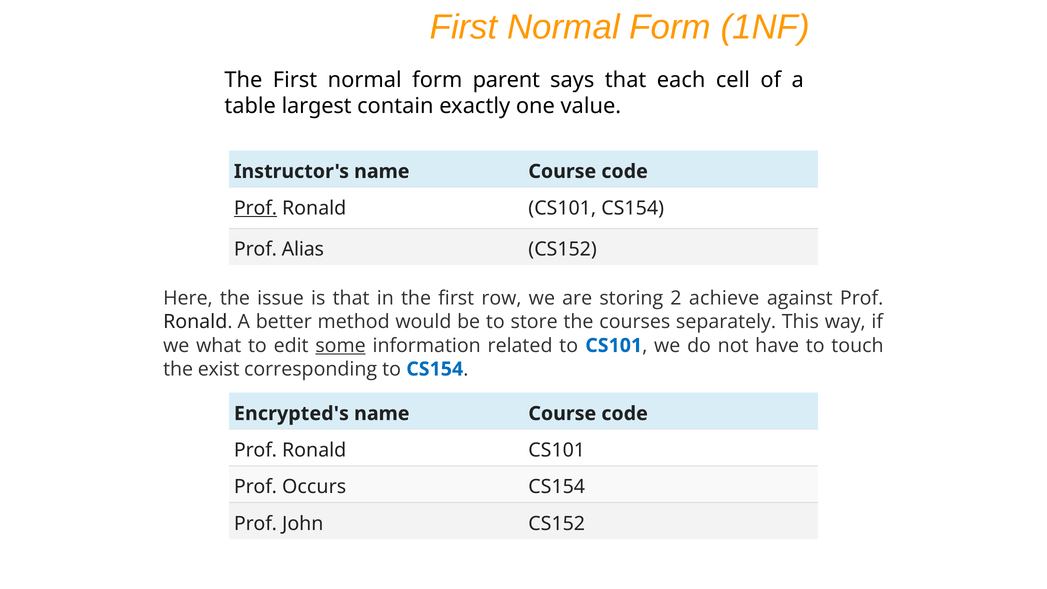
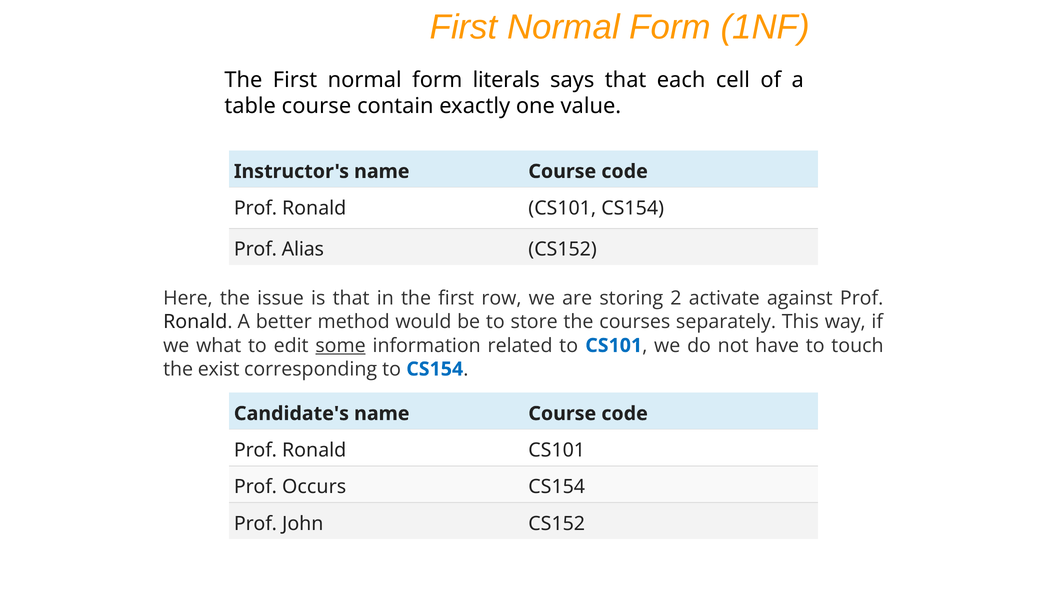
parent: parent -> literals
table largest: largest -> course
Prof at (256, 208) underline: present -> none
achieve: achieve -> activate
Encrypted's: Encrypted's -> Candidate's
